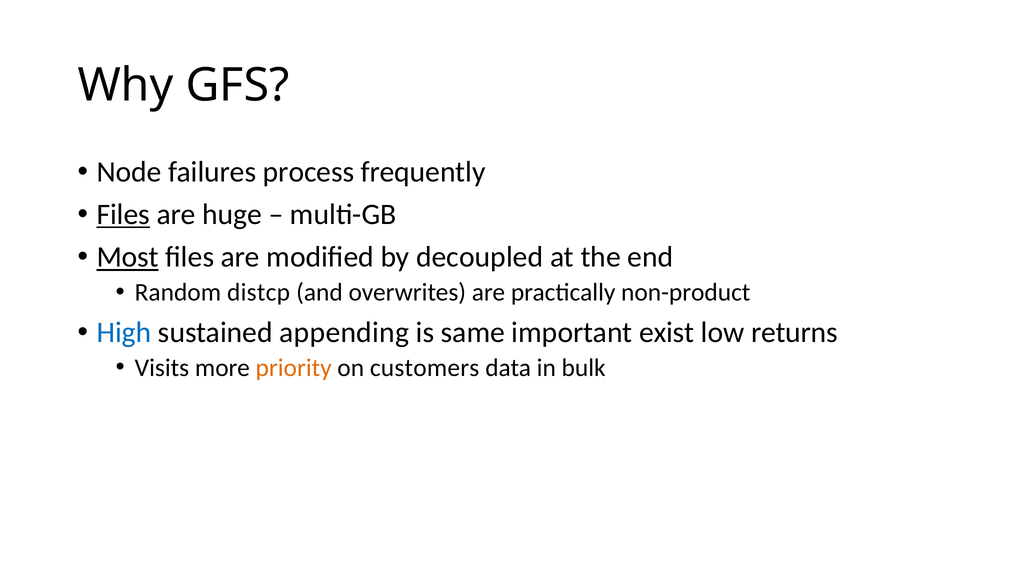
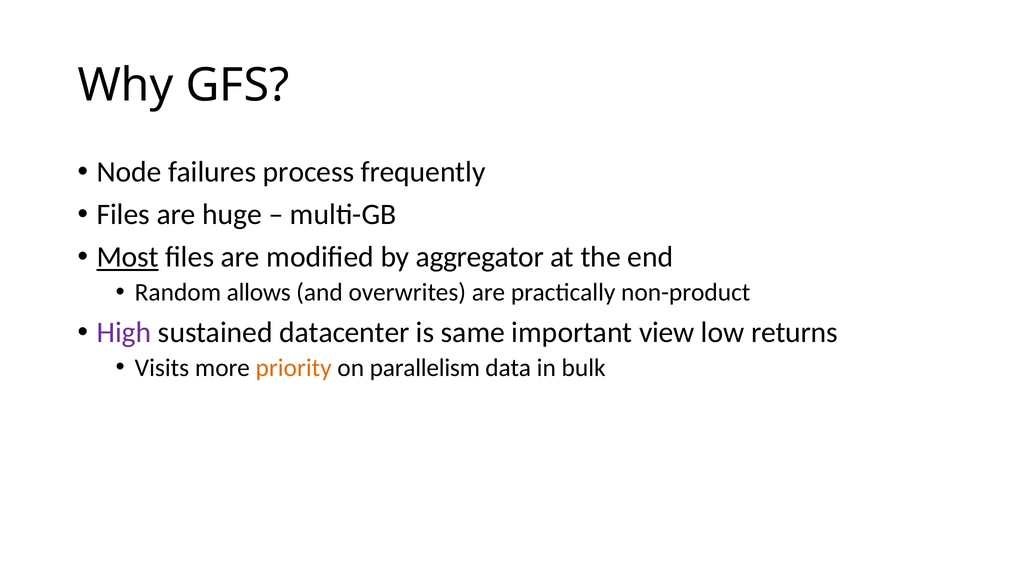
Files at (123, 215) underline: present -> none
decoupled: decoupled -> aggregator
distcp: distcp -> allows
High colour: blue -> purple
appending: appending -> datacenter
exist: exist -> view
customers: customers -> parallelism
